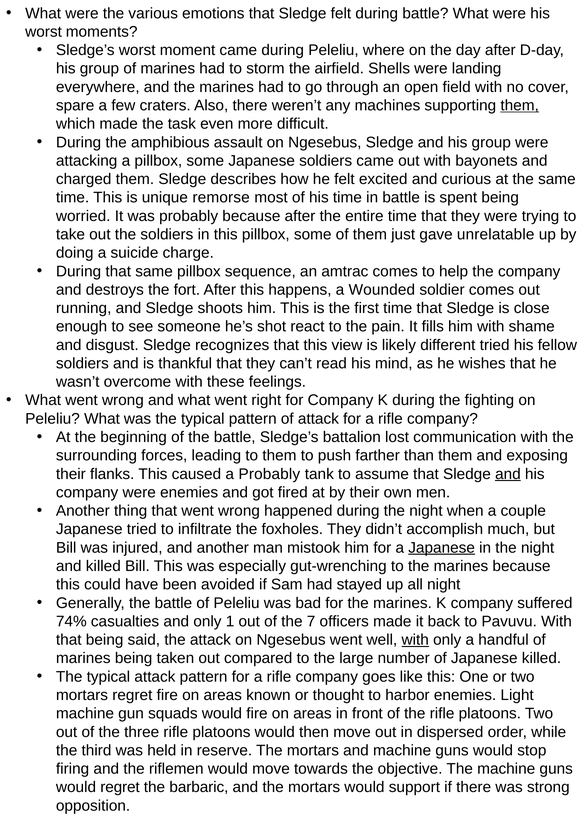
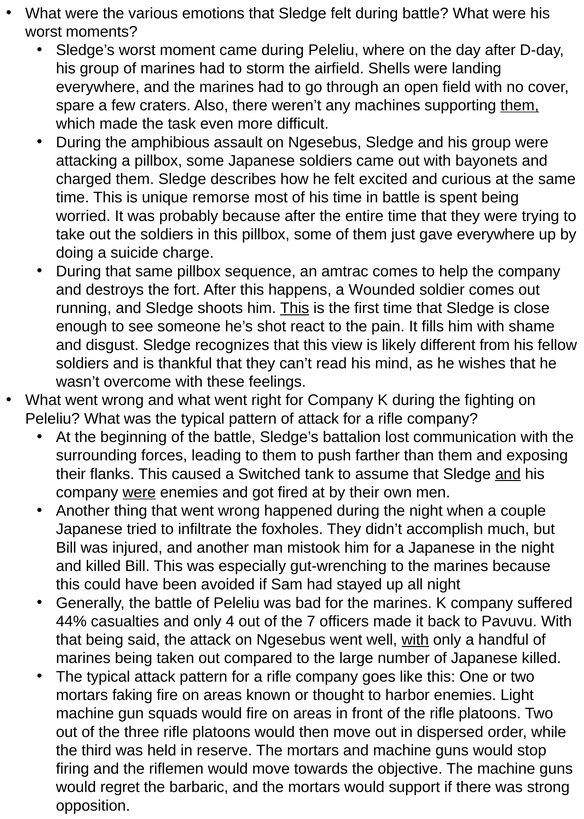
gave unrelatable: unrelatable -> everywhere
This at (295, 308) underline: none -> present
different tried: tried -> from
a Probably: Probably -> Switched
were at (139, 493) underline: none -> present
Japanese at (442, 548) underline: present -> none
74%: 74% -> 44%
1: 1 -> 4
mortars regret: regret -> faking
